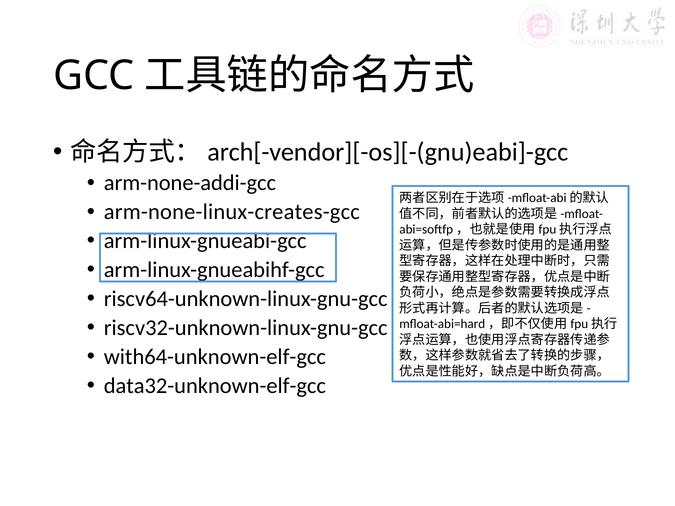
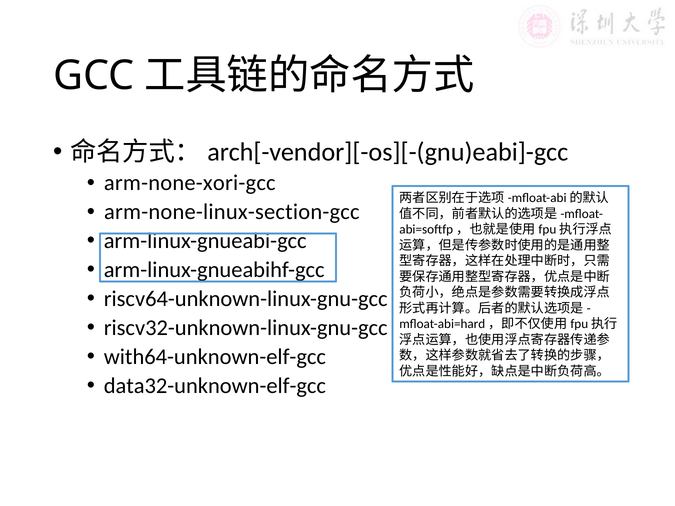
arm-none-addi-gcc: arm-none-addi-gcc -> arm-none-xori-gcc
arm-none-linux-creates-gcc: arm-none-linux-creates-gcc -> arm-none-linux-section-gcc
